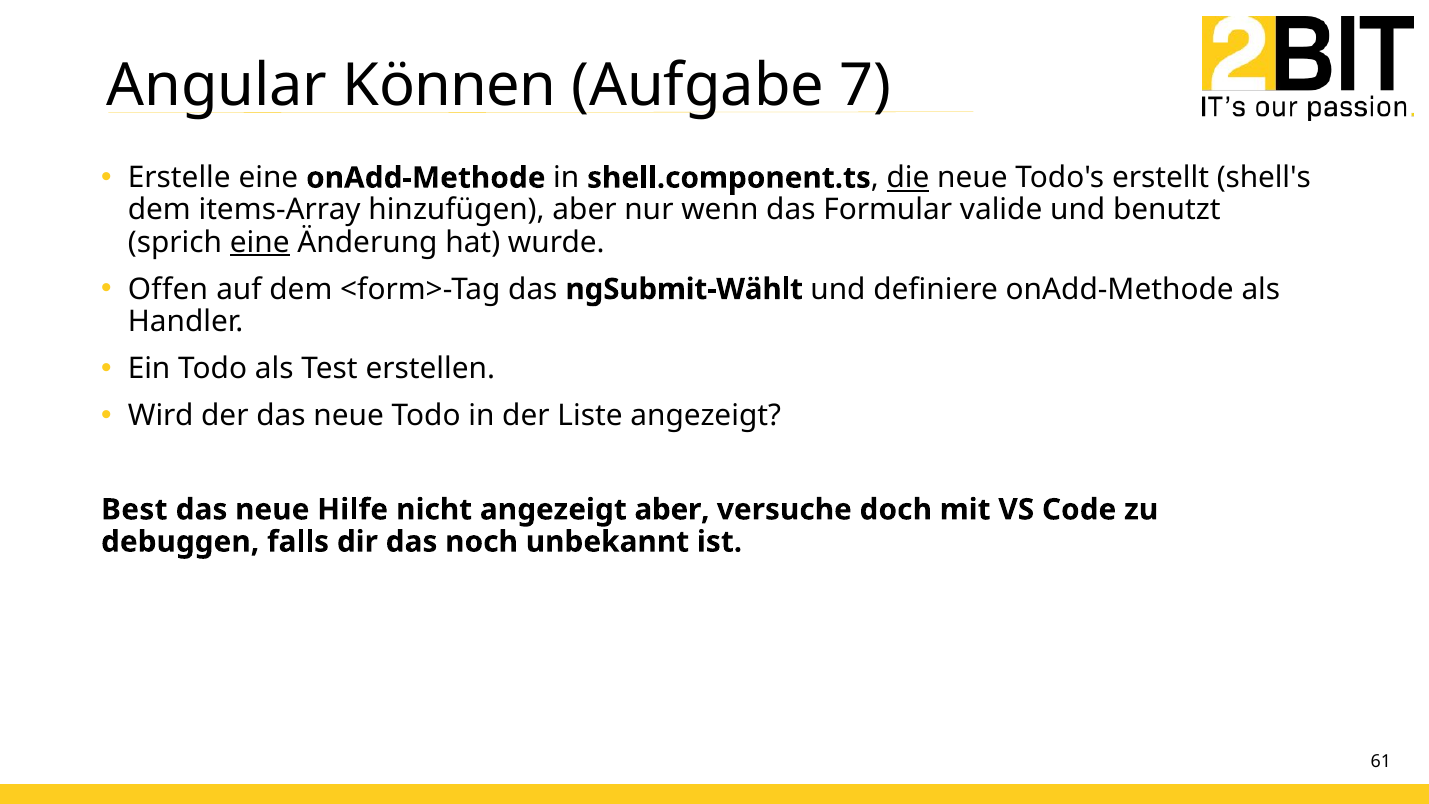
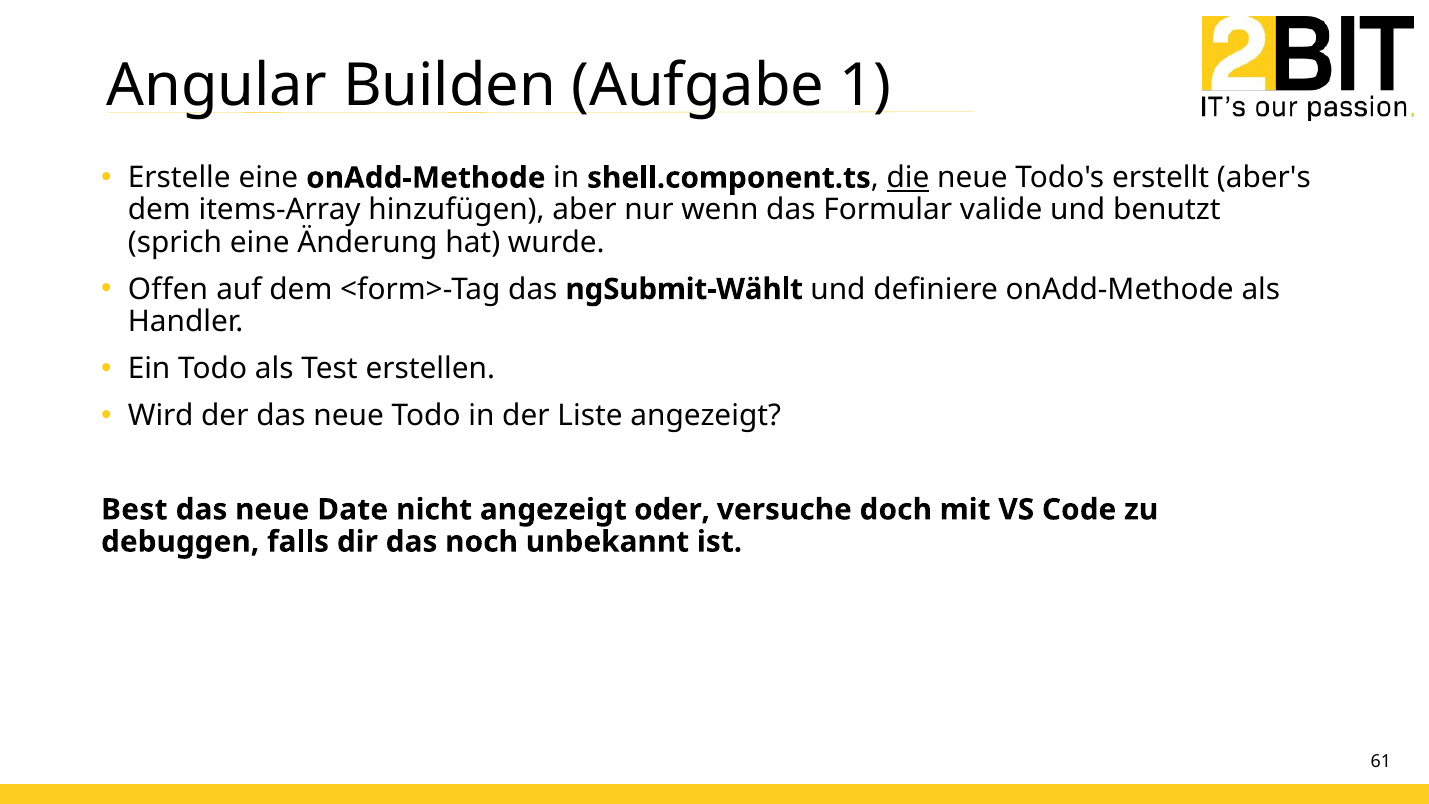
Können: Können -> Builden
7: 7 -> 1
shell's: shell's -> aber's
eine at (260, 242) underline: present -> none
Hilfe: Hilfe -> Date
angezeigt aber: aber -> oder
